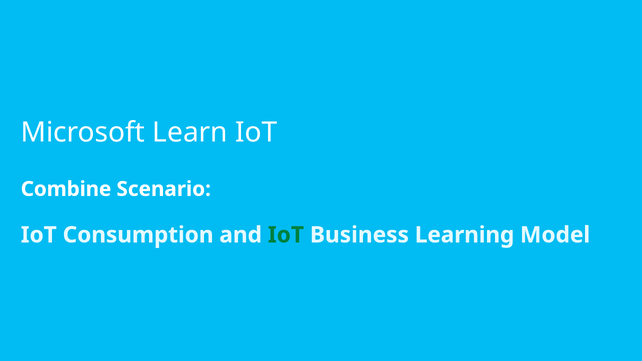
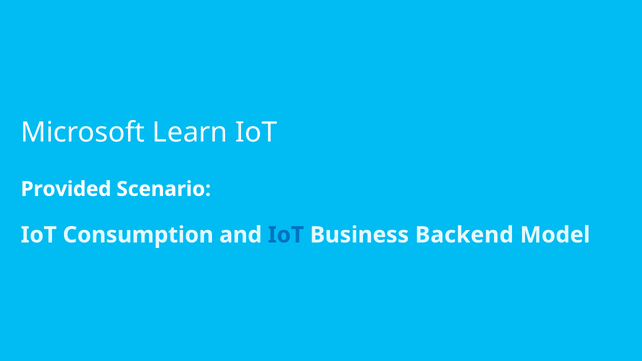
Combine: Combine -> Provided
IoT at (286, 235) colour: green -> blue
Learning: Learning -> Backend
